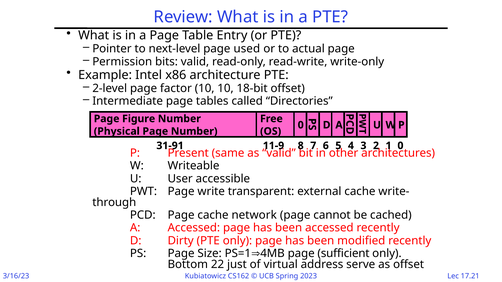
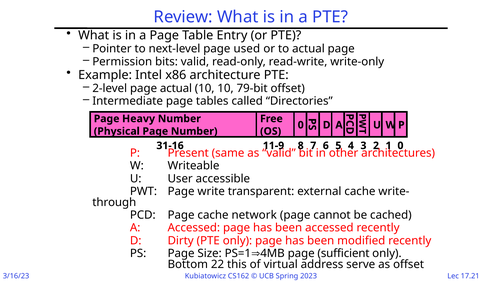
page factor: factor -> actual
18-bit: 18-bit -> 79-bit
Figure: Figure -> Heavy
31-91: 31-91 -> 31-16
just: just -> this
